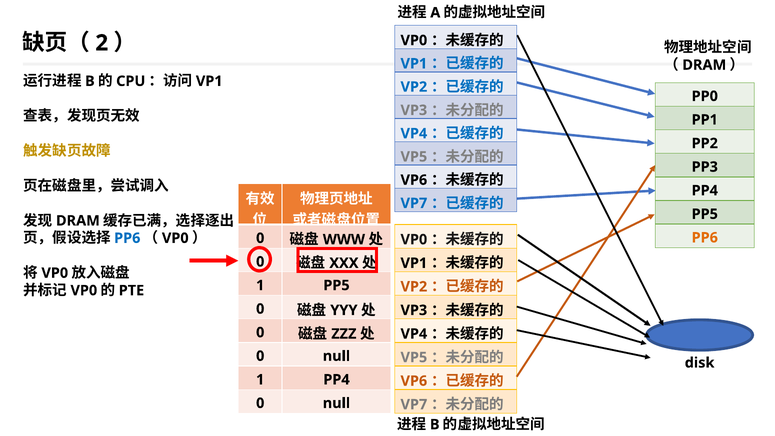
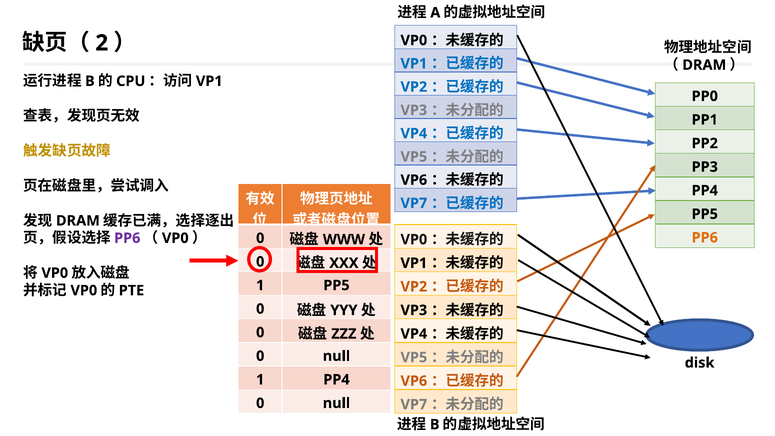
PP6 at (127, 238) colour: blue -> purple
